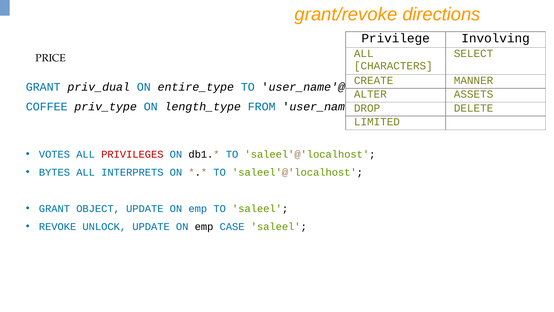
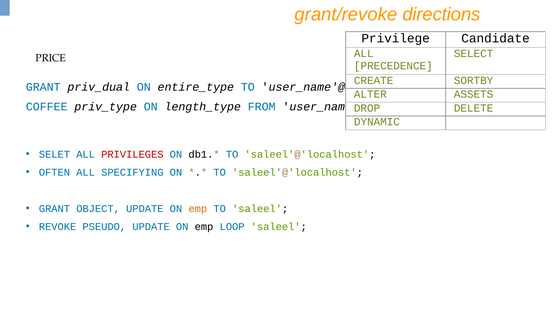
Involving: Involving -> Candidate
CHARACTERS: CHARACTERS -> PRECEDENCE
MANNER: MANNER -> SORTBY
LIMITED: LIMITED -> DYNAMIC
VOTES: VOTES -> SELET
BYTES: BYTES -> OFTEN
INTERPRETS: INTERPRETS -> SPECIFYING
emp at (198, 208) colour: blue -> orange
UNLOCK: UNLOCK -> PSEUDO
CASE: CASE -> LOOP
